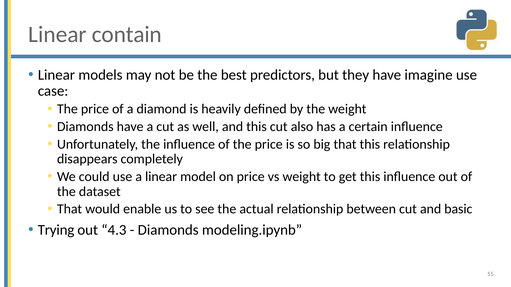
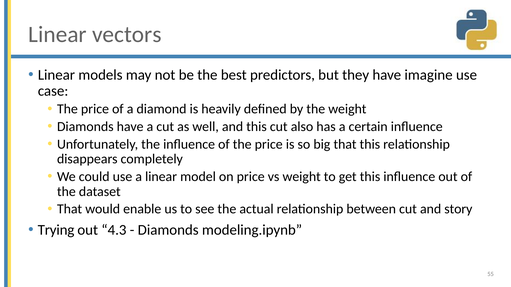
contain: contain -> vectors
basic: basic -> story
